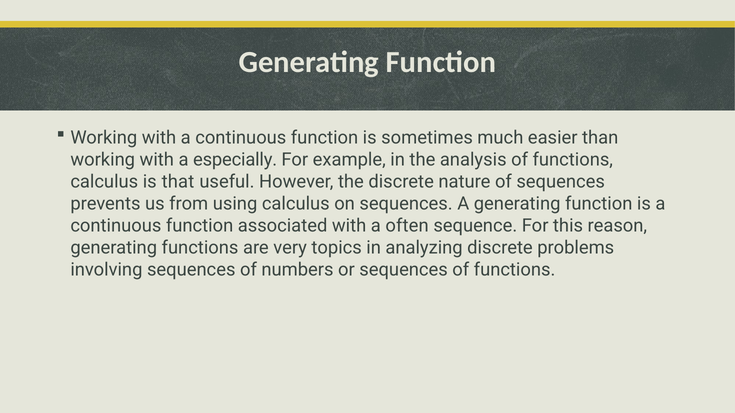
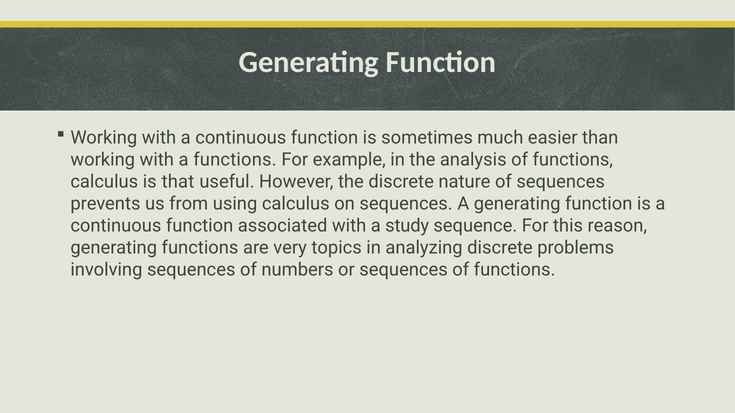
a especially: especially -> functions
often: often -> study
